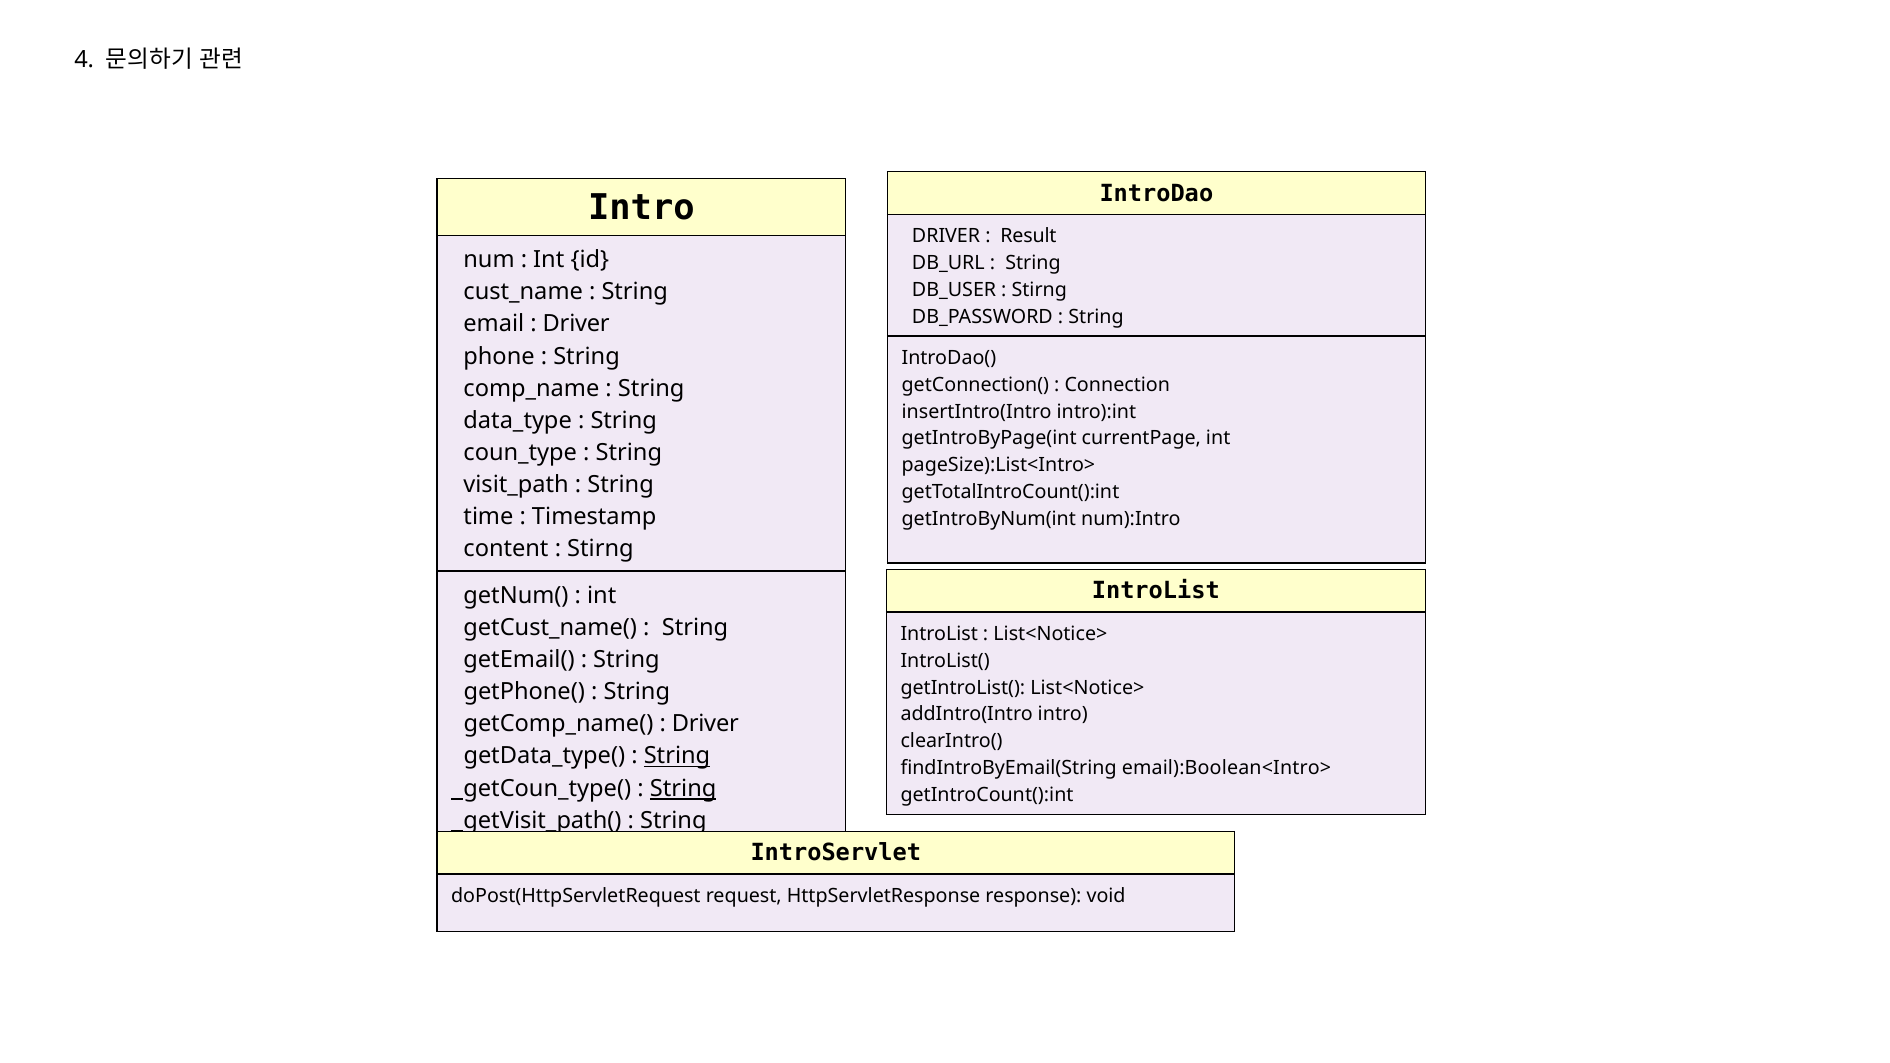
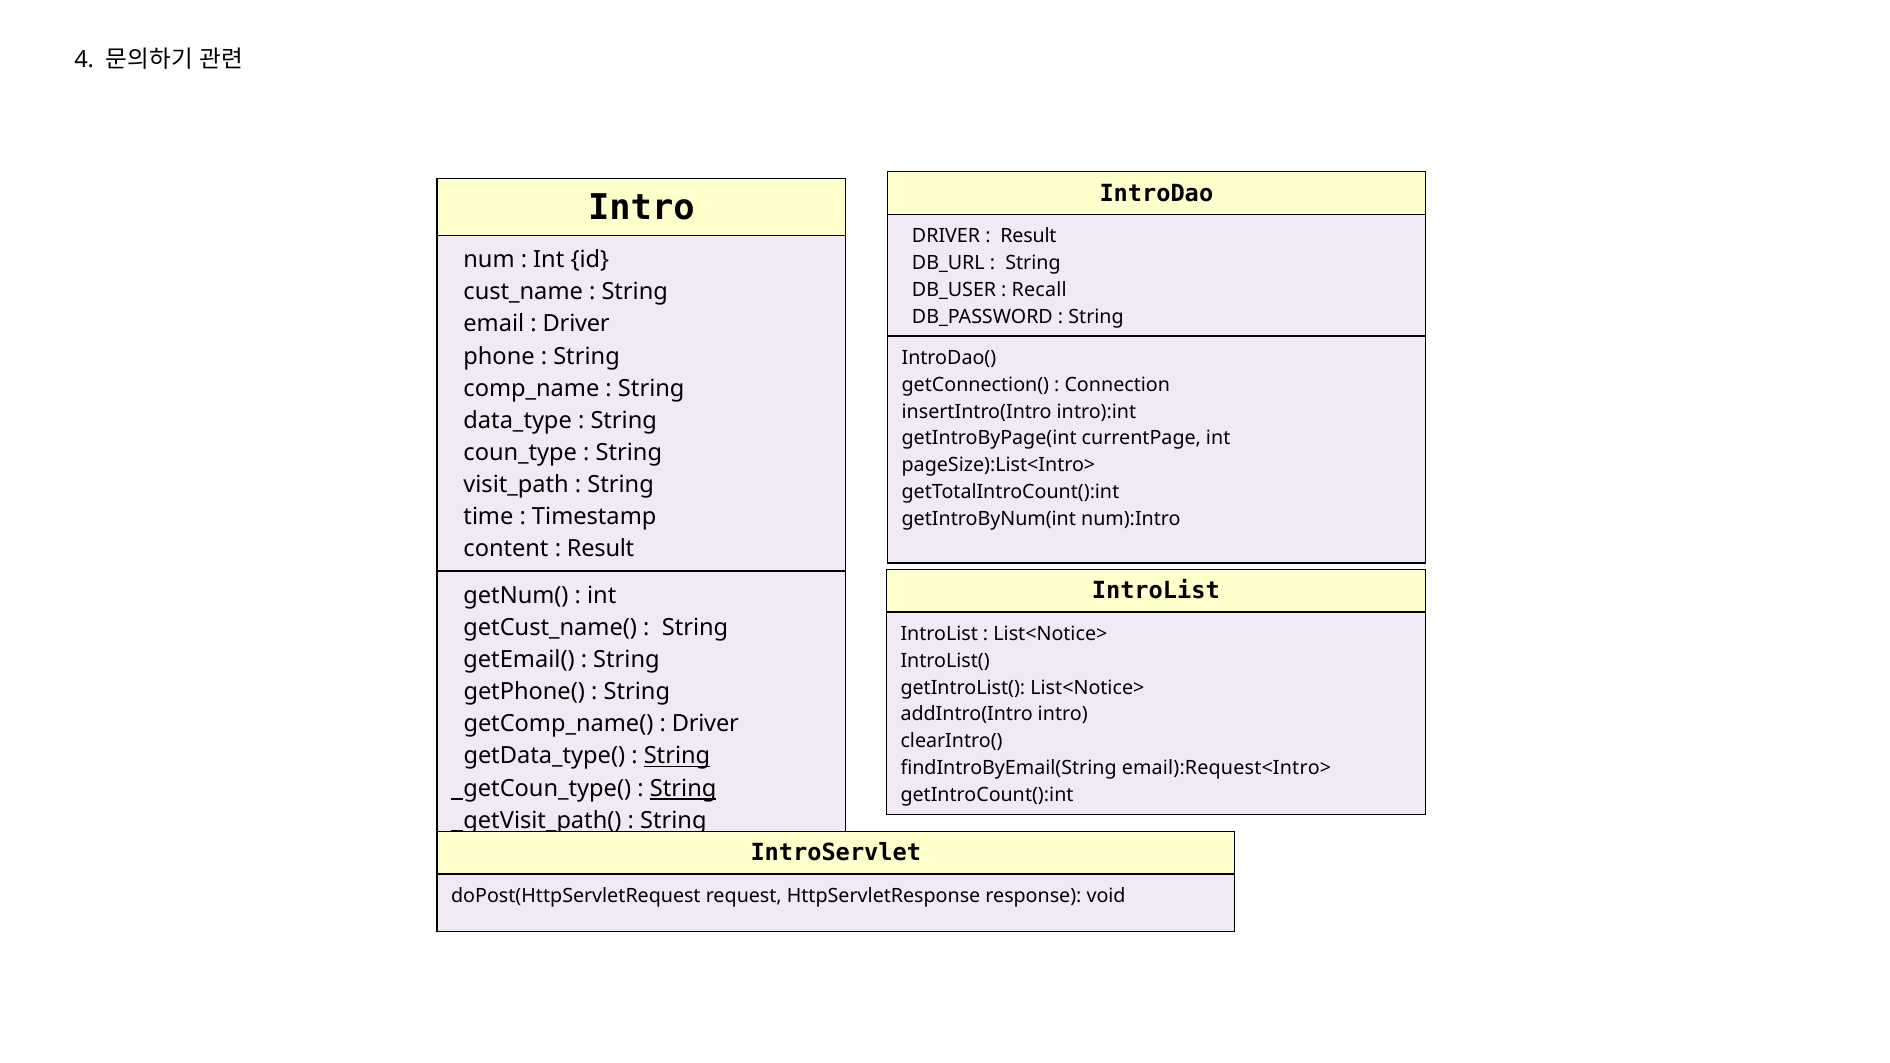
Stirng at (1039, 290): Stirng -> Recall
Stirng at (600, 549): Stirng -> Result
email):Boolean<Intro>: email):Boolean<Intro> -> email):Request<Intro>
